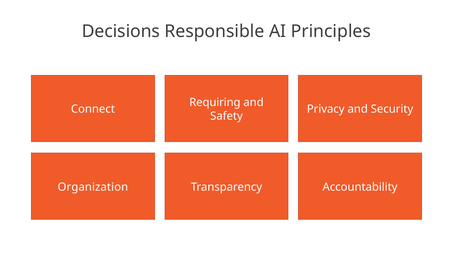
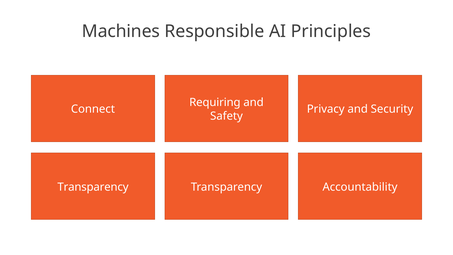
Decisions: Decisions -> Machines
Organization at (93, 187): Organization -> Transparency
